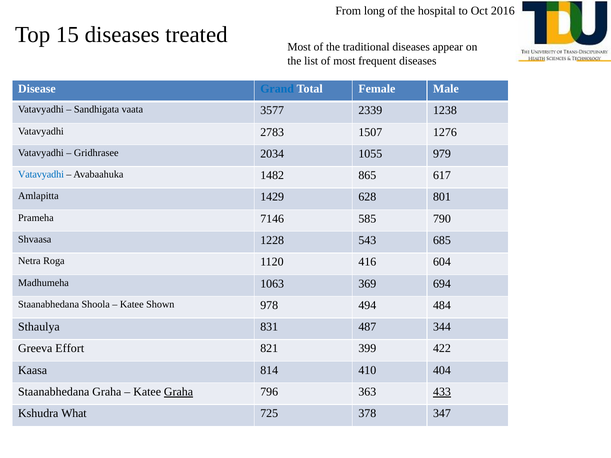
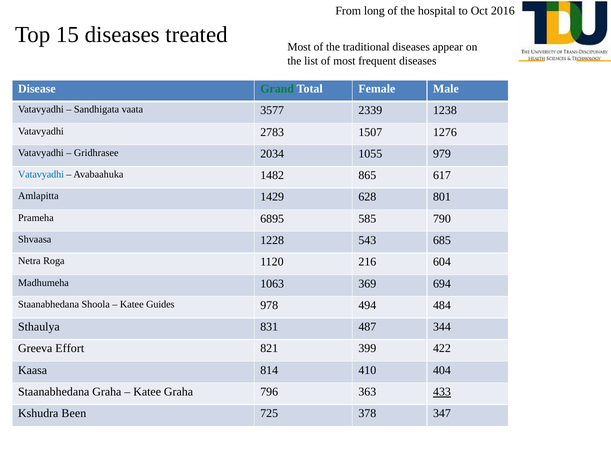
Grand colour: blue -> green
7146: 7146 -> 6895
416: 416 -> 216
Shown: Shown -> Guides
Graha at (179, 392) underline: present -> none
What: What -> Been
